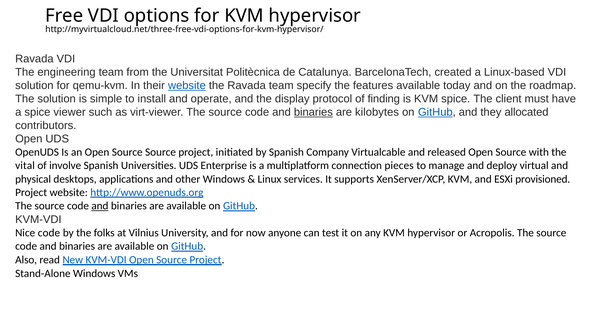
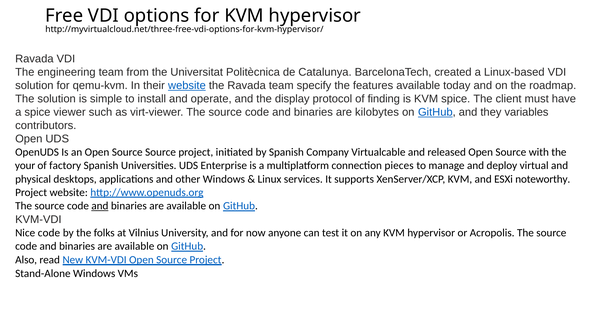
binaries at (313, 112) underline: present -> none
allocated: allocated -> variables
vital: vital -> your
involve: involve -> factory
provisioned: provisioned -> noteworthy
